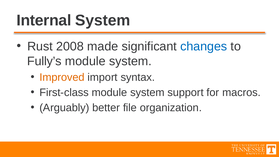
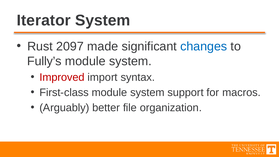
Internal: Internal -> Iterator
2008: 2008 -> 2097
Improved colour: orange -> red
